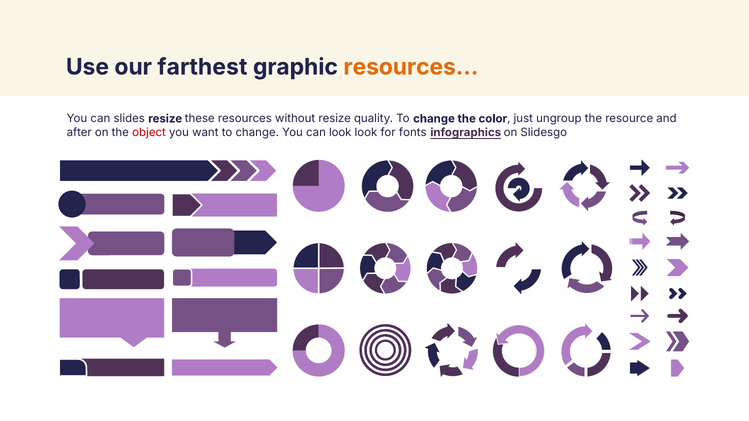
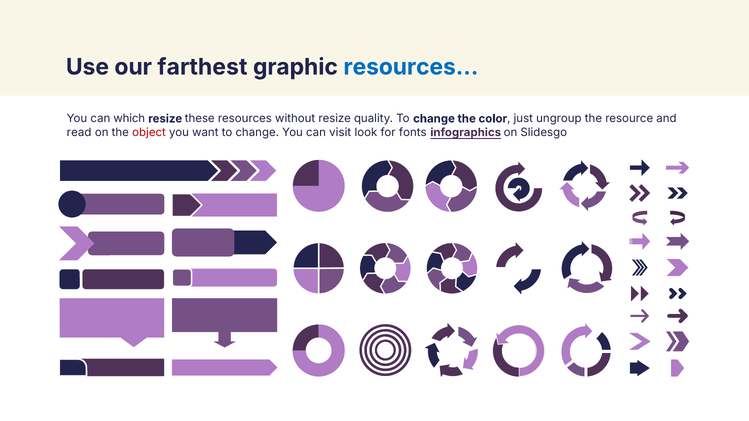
resources at (411, 67) colour: orange -> blue
slides: slides -> which
after: after -> read
can look: look -> visit
